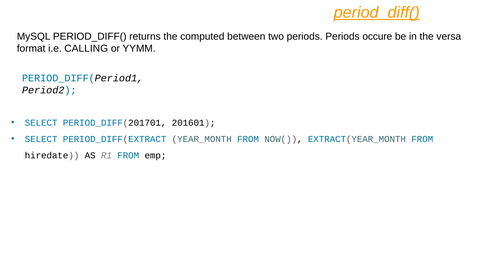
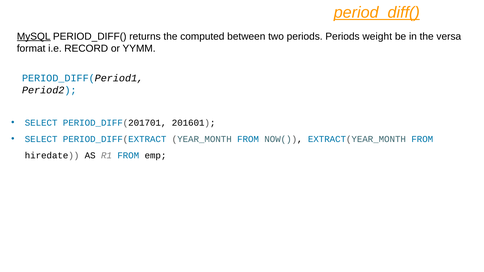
MySQL underline: none -> present
occure: occure -> weight
CALLING: CALLING -> RECORD
